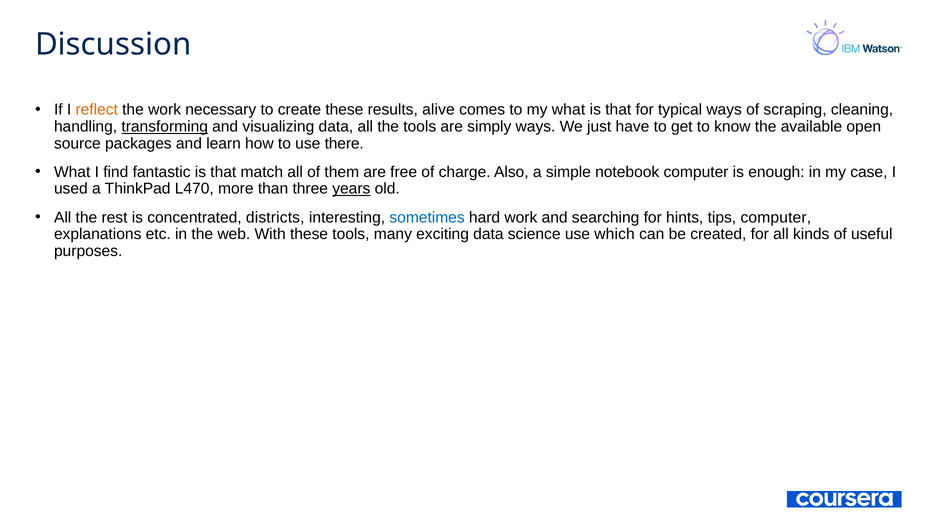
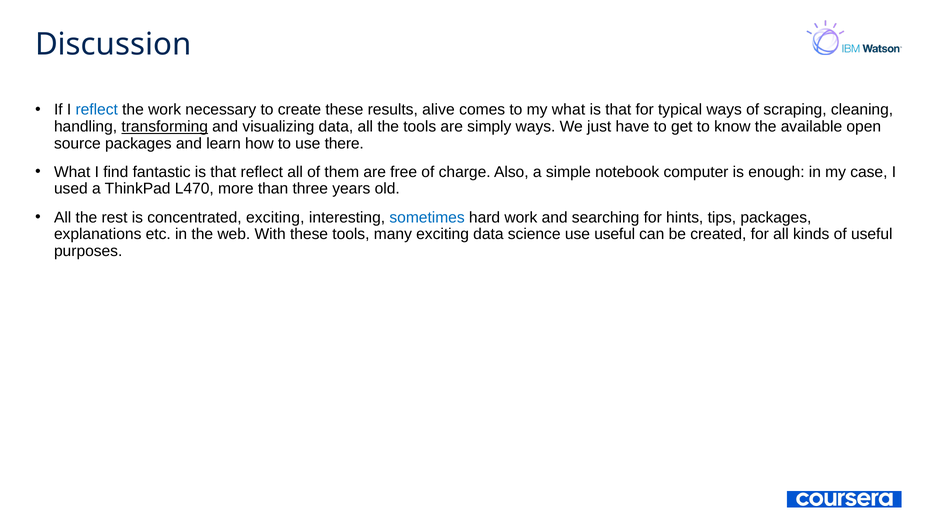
reflect at (97, 110) colour: orange -> blue
that match: match -> reflect
years underline: present -> none
concentrated districts: districts -> exciting
tips computer: computer -> packages
use which: which -> useful
